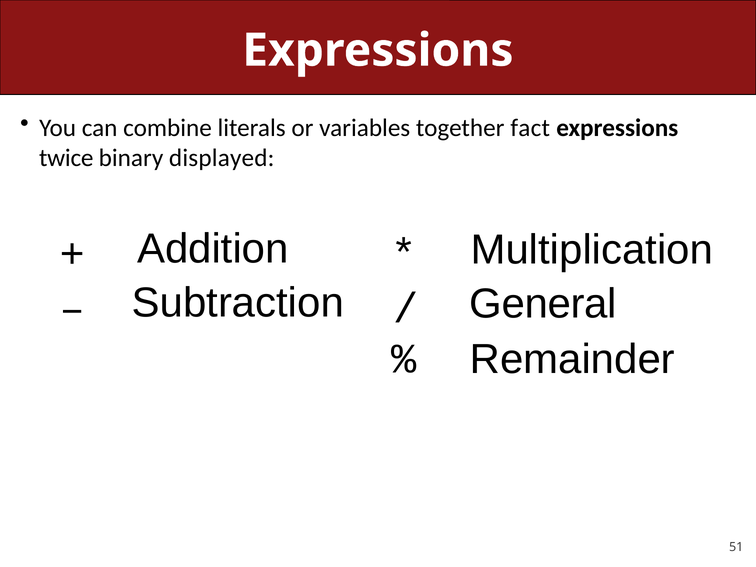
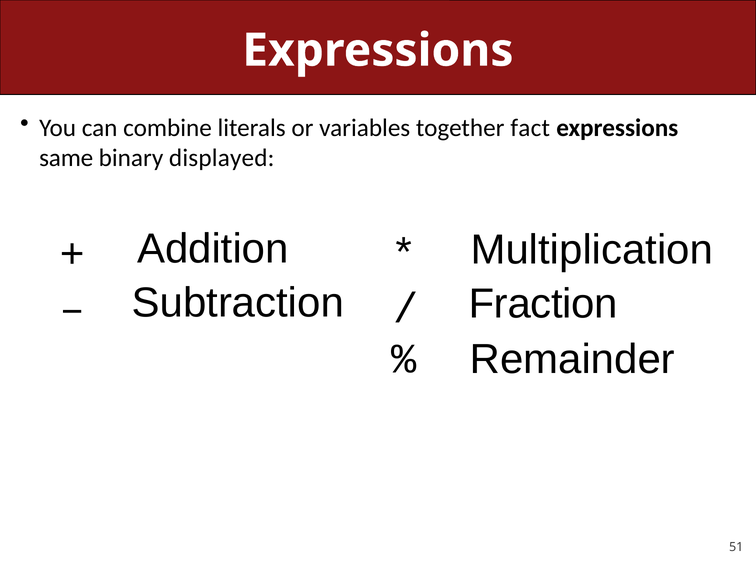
twice: twice -> same
General: General -> Fraction
